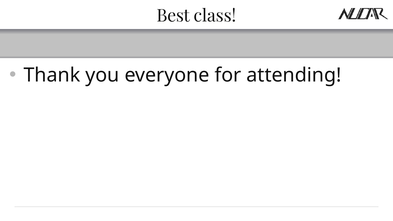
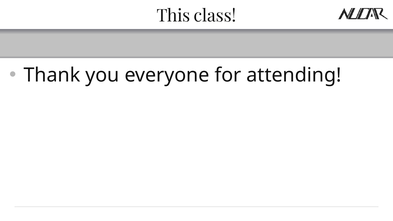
Best: Best -> This
